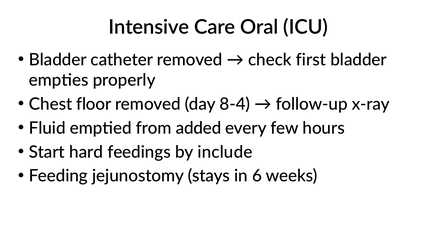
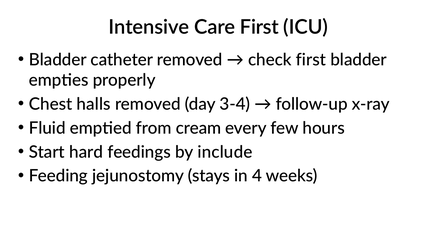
Care Oral: Oral -> First
floor: floor -> halls
8-4: 8-4 -> 3-4
added: added -> cream
6: 6 -> 4
